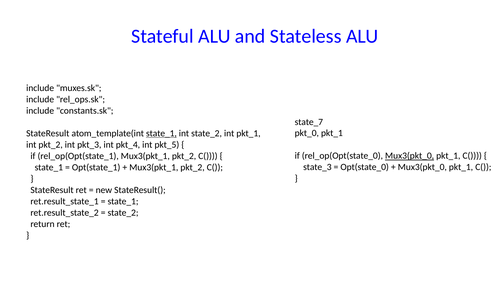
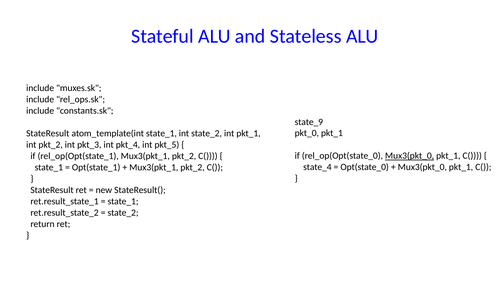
state_7: state_7 -> state_9
state_1 at (161, 134) underline: present -> none
state_3: state_3 -> state_4
